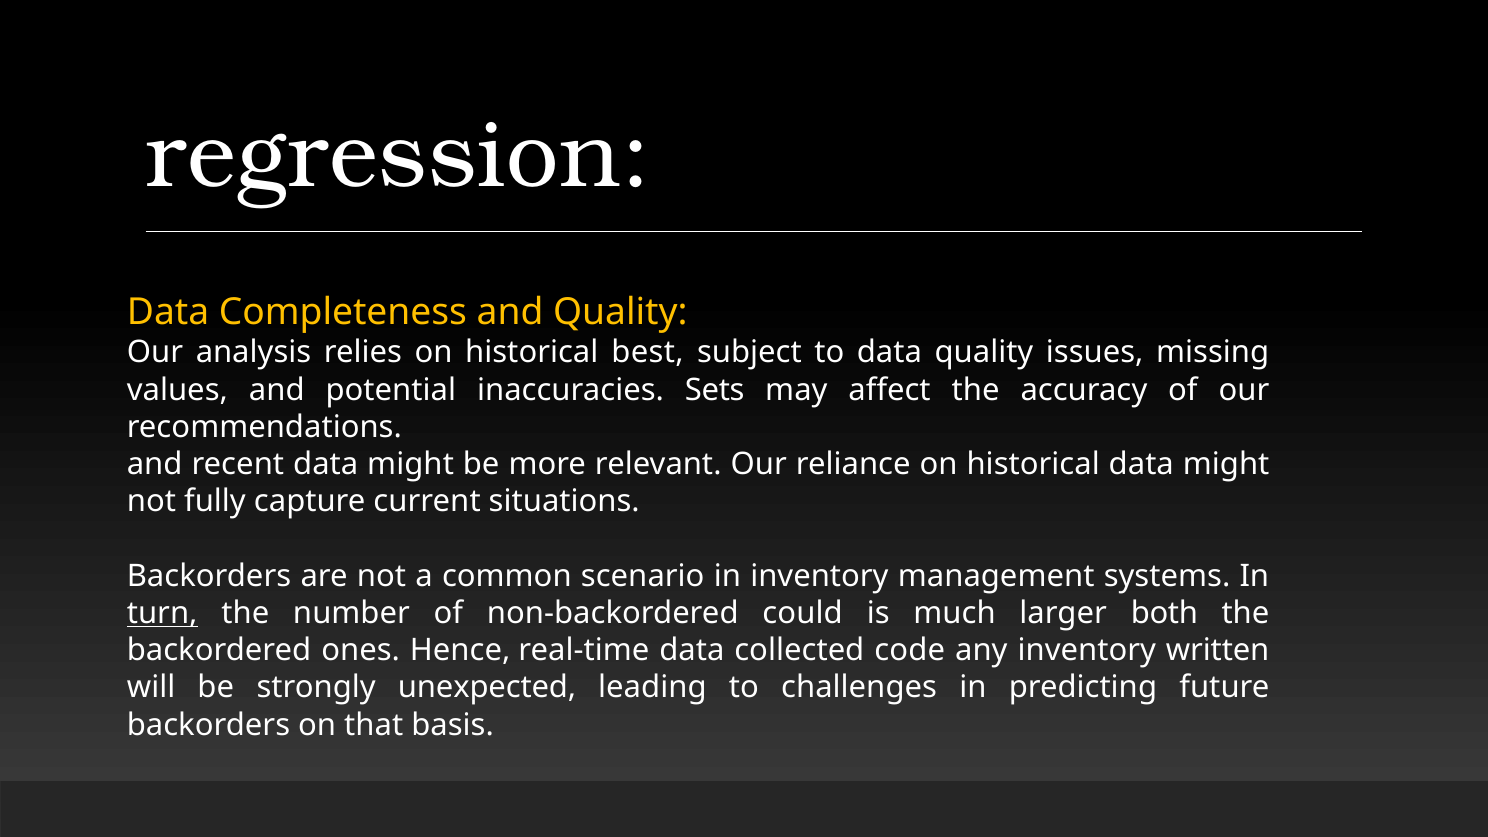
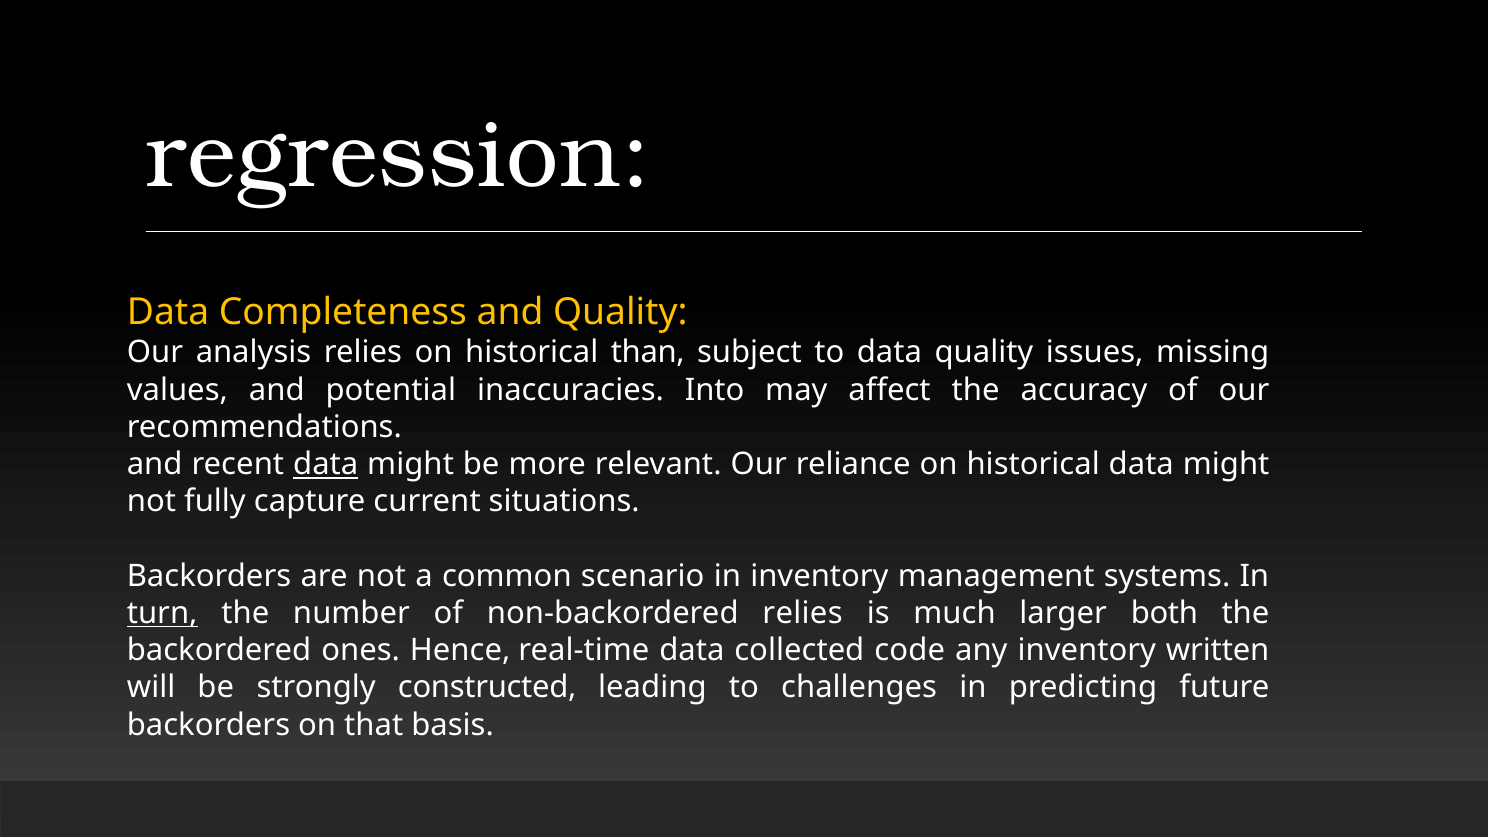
best: best -> than
Sets: Sets -> Into
data at (326, 464) underline: none -> present
non-backordered could: could -> relies
unexpected: unexpected -> constructed
